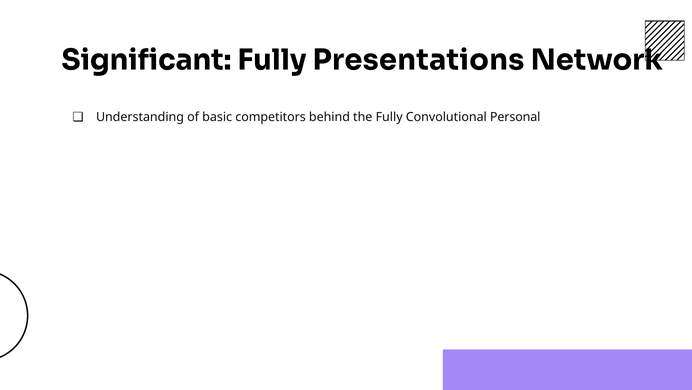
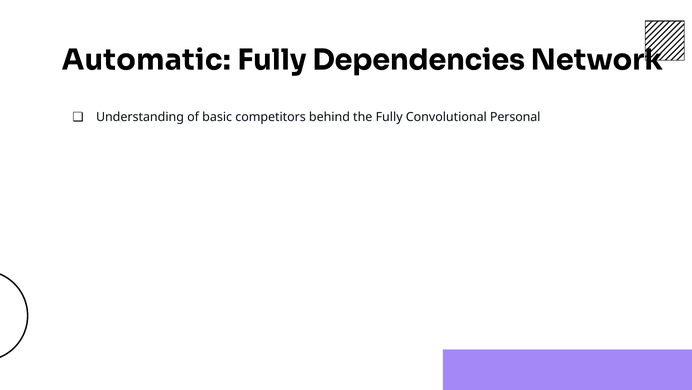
Significant: Significant -> Automatic
Presentations: Presentations -> Dependencies
